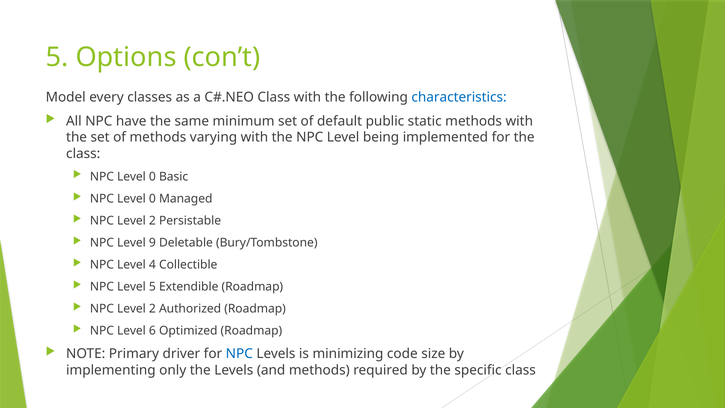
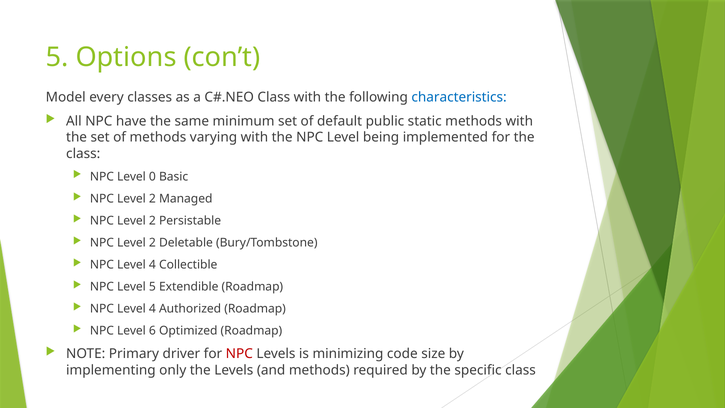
0 at (152, 198): 0 -> 2
9 at (152, 243): 9 -> 2
2 at (152, 309): 2 -> 4
NPC at (239, 354) colour: blue -> red
